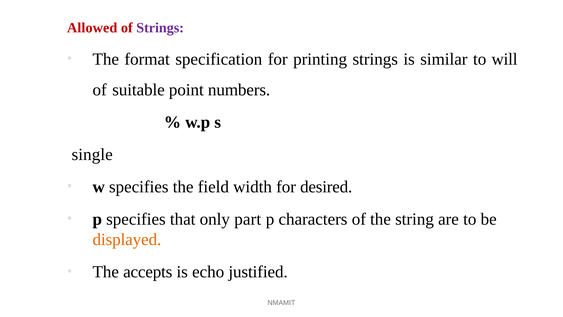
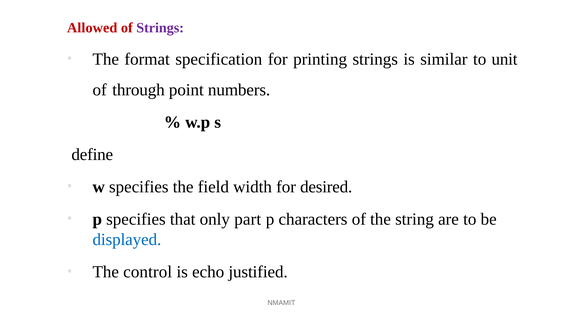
will: will -> unit
suitable: suitable -> through
single: single -> define
displayed colour: orange -> blue
accepts: accepts -> control
